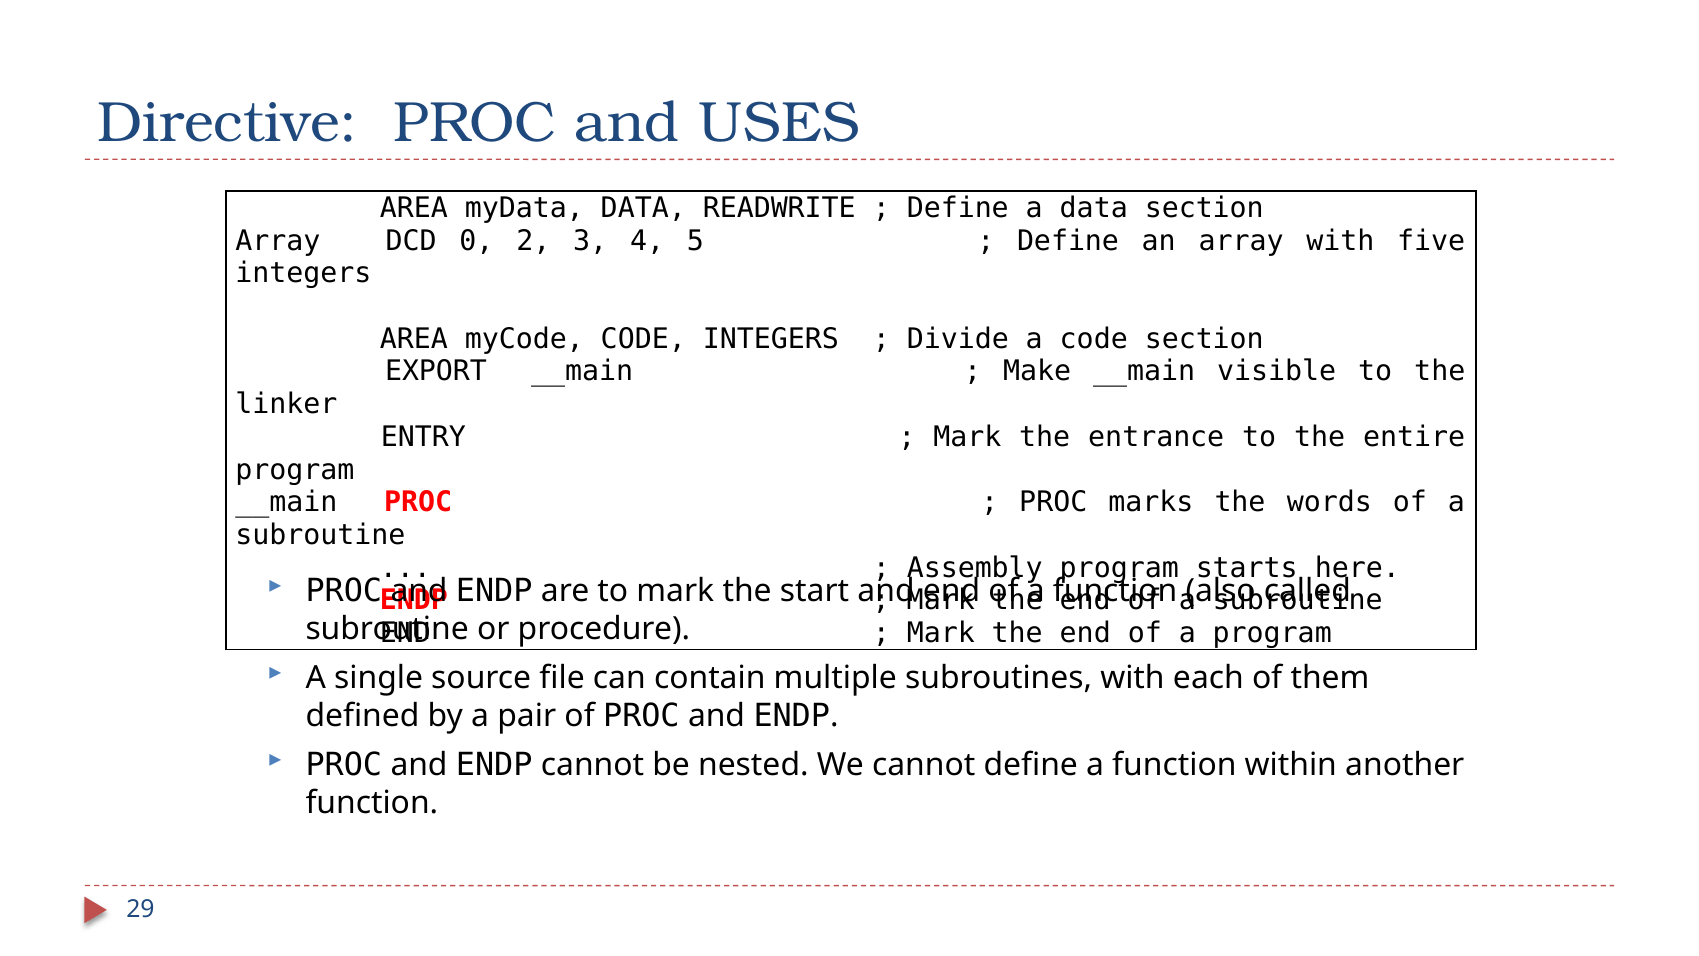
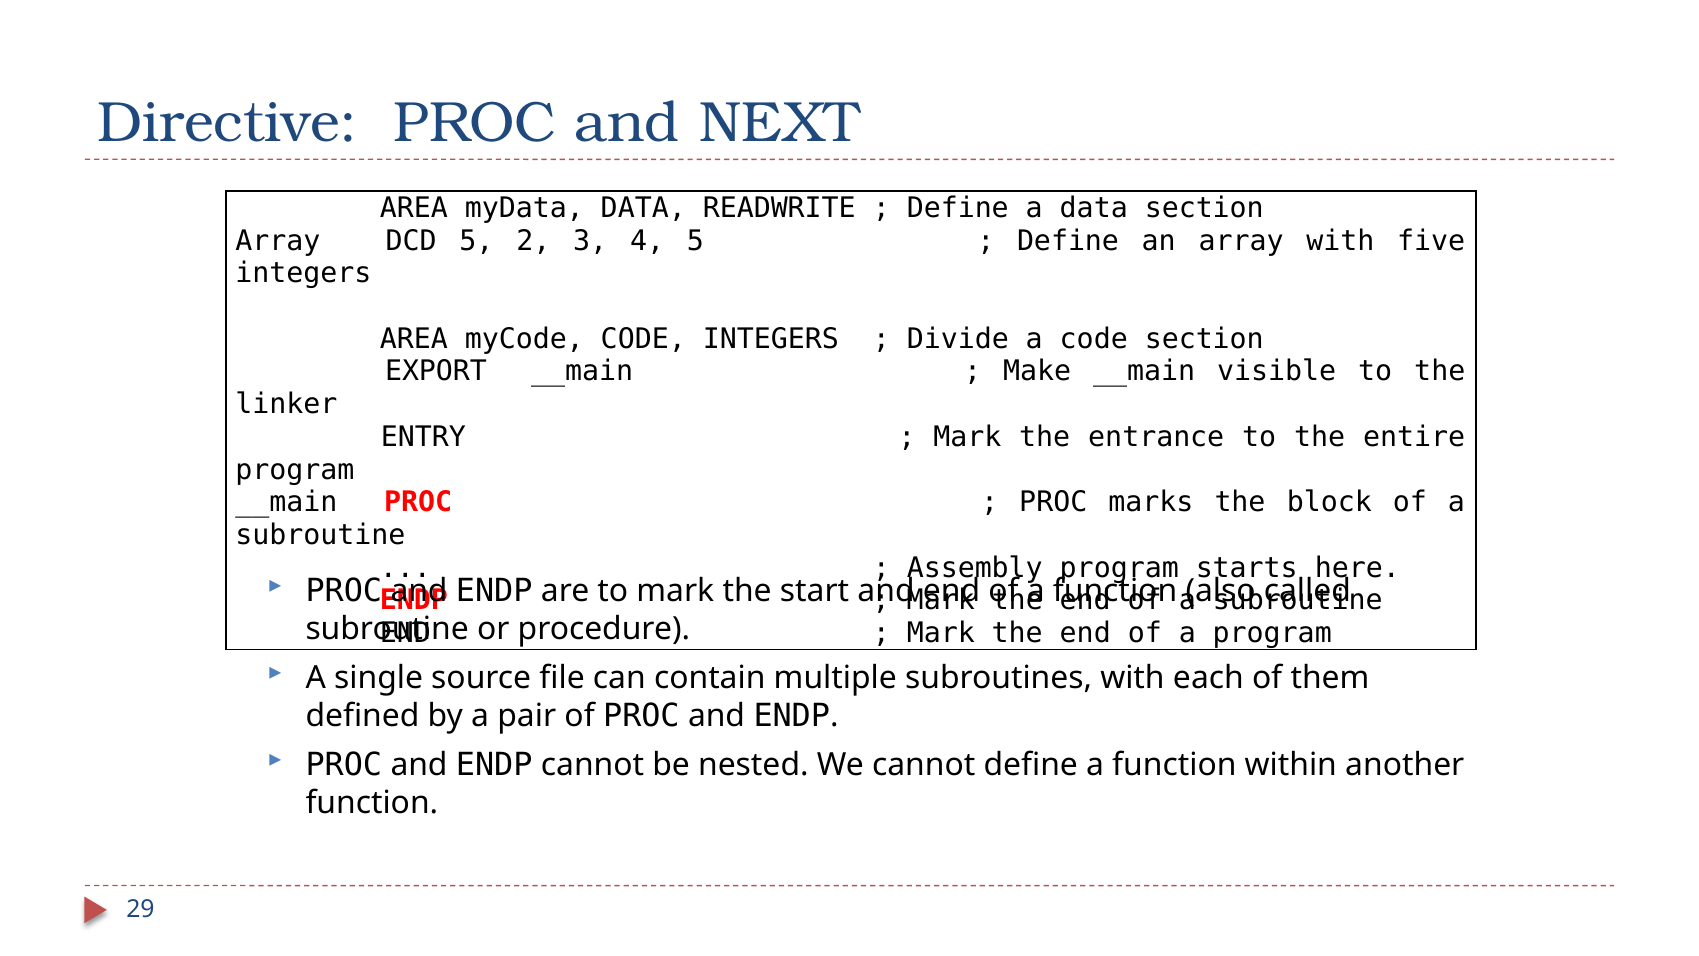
USES: USES -> NEXT
DCD 0: 0 -> 5
words: words -> block
